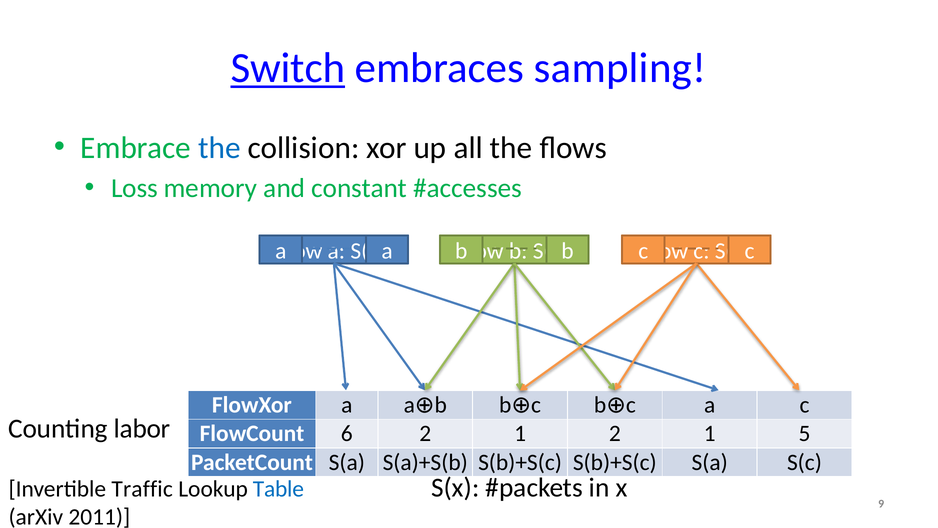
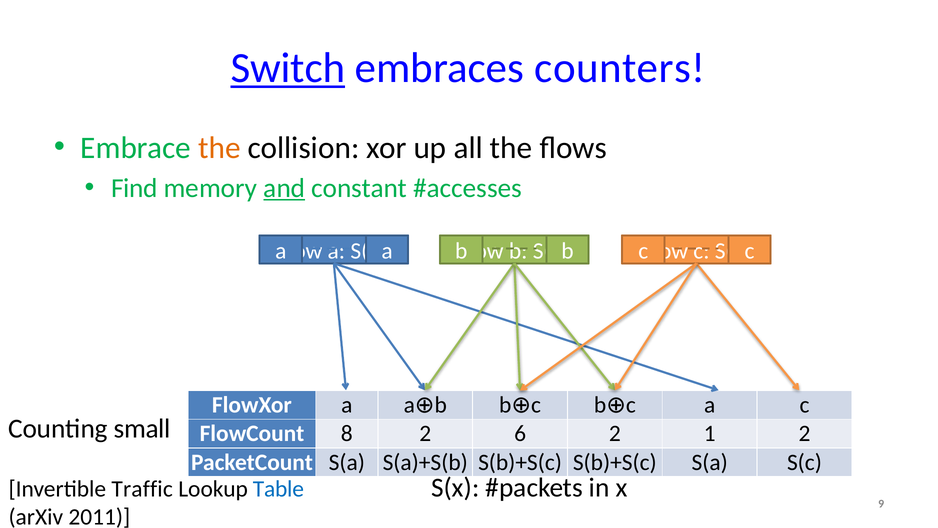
sampling: sampling -> counters
the at (219, 148) colour: blue -> orange
Loss: Loss -> Find
and underline: none -> present
labor: labor -> small
6: 6 -> 8
1 at (520, 433): 1 -> 6
1 5: 5 -> 2
